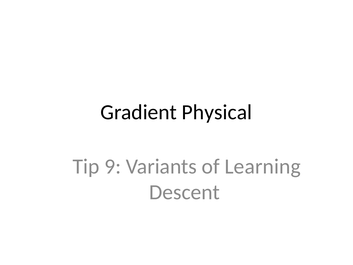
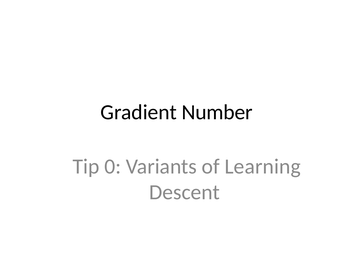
Physical: Physical -> Number
9: 9 -> 0
